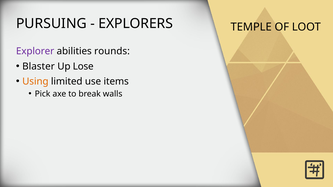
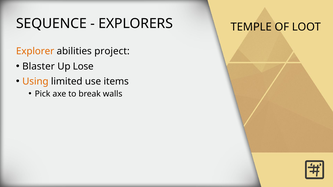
PURSUING: PURSUING -> SEQUENCE
Explorer colour: purple -> orange
rounds: rounds -> project
